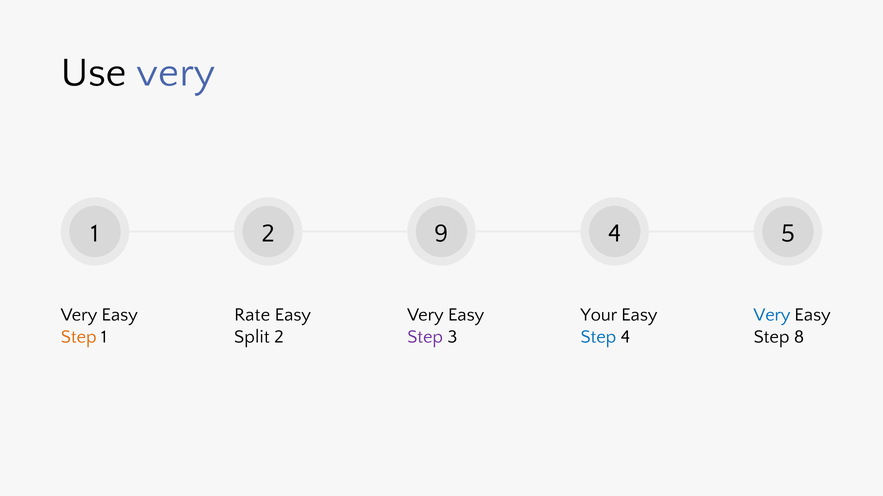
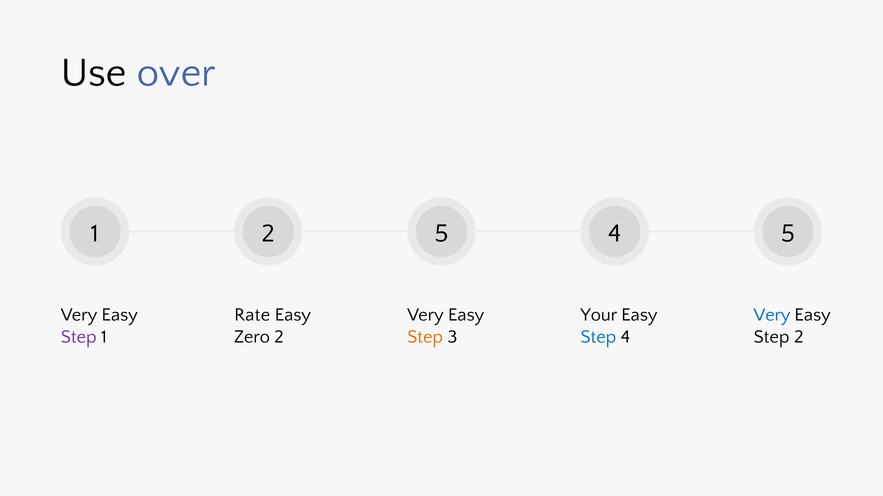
Use very: very -> over
1 9: 9 -> 5
Step at (79, 337) colour: orange -> purple
Split: Split -> Zero
Step at (425, 337) colour: purple -> orange
Step 8: 8 -> 2
